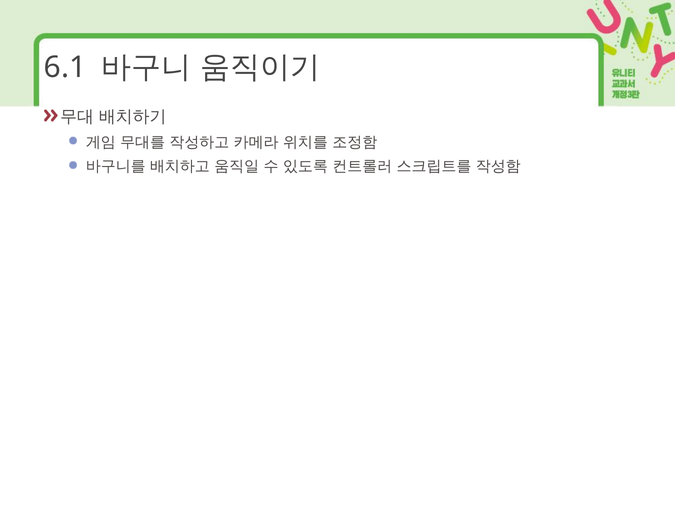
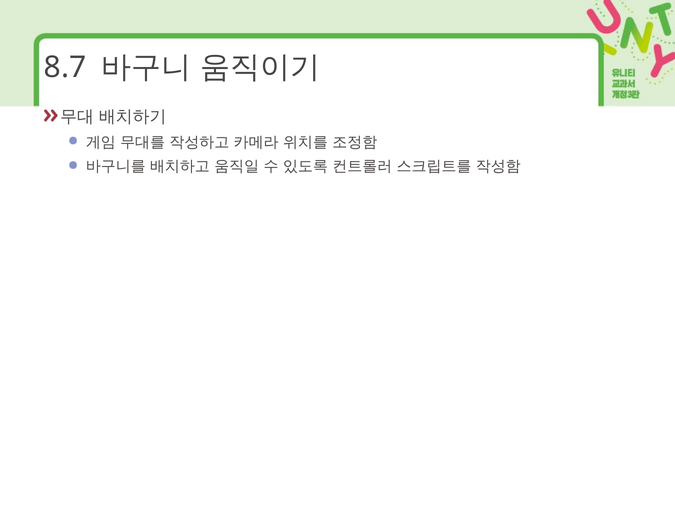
6.1: 6.1 -> 8.7
